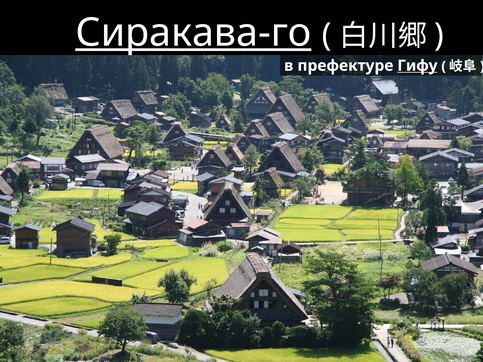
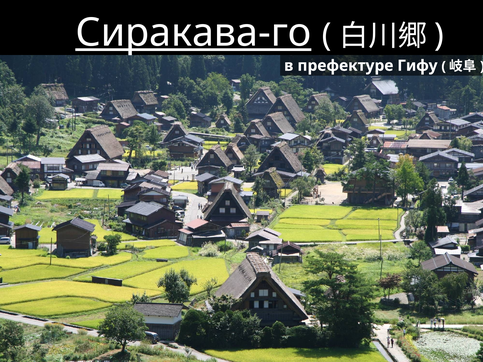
Гифу underline: present -> none
